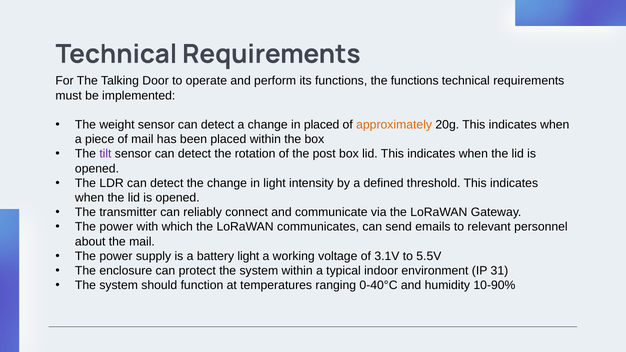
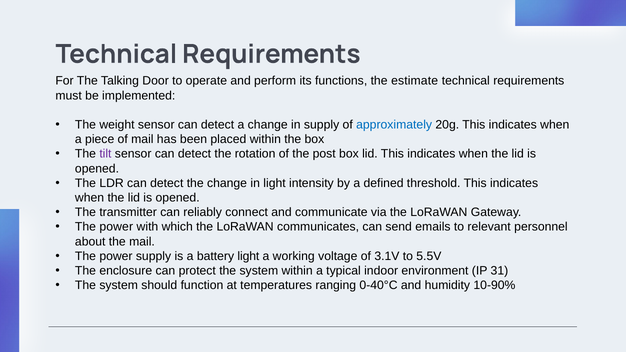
the functions: functions -> estimate
in placed: placed -> supply
approximately colour: orange -> blue
